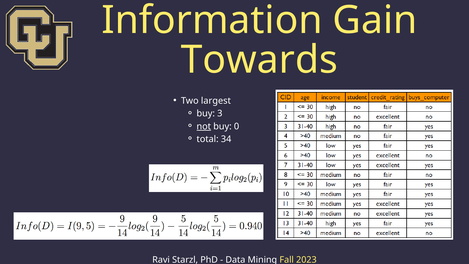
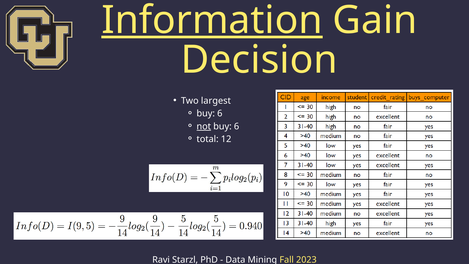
Information underline: none -> present
Towards: Towards -> Decision
3 at (220, 113): 3 -> 6
0 at (237, 126): 0 -> 6
34: 34 -> 12
